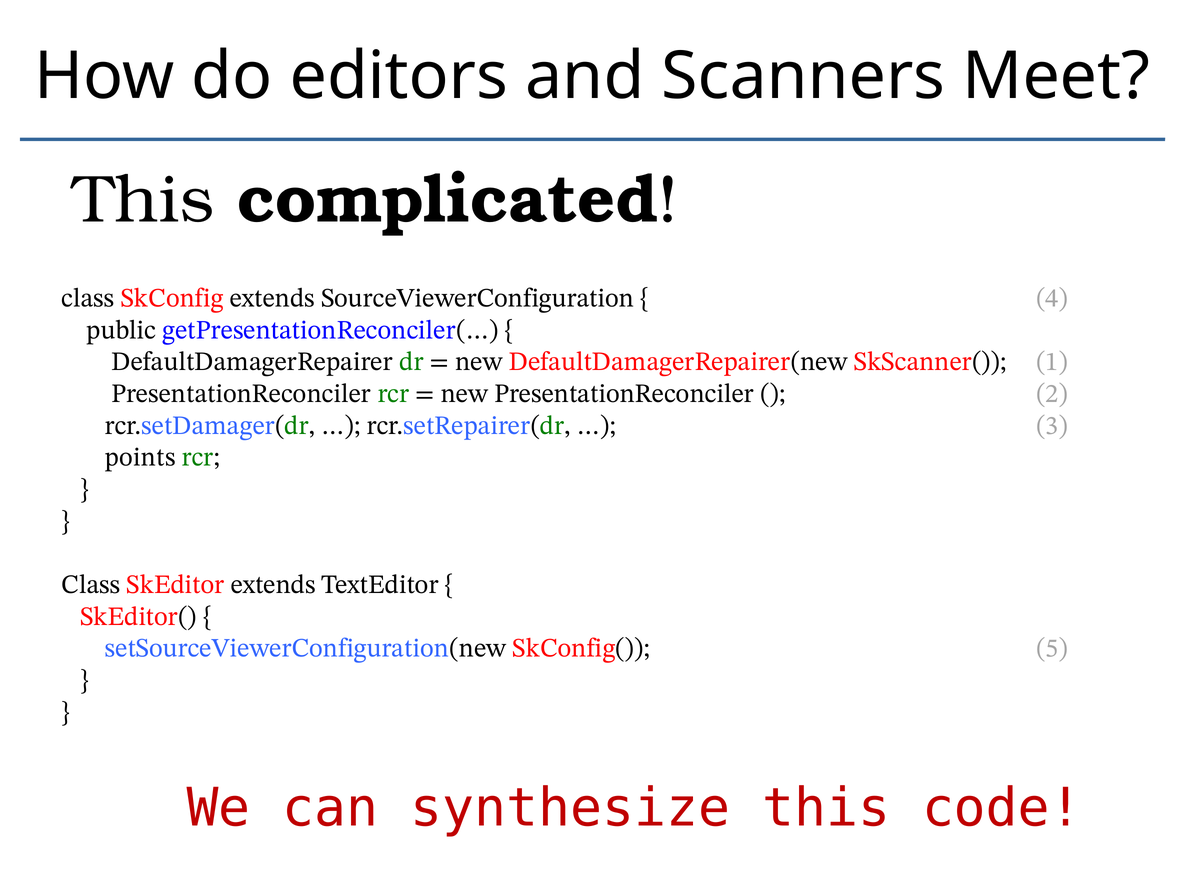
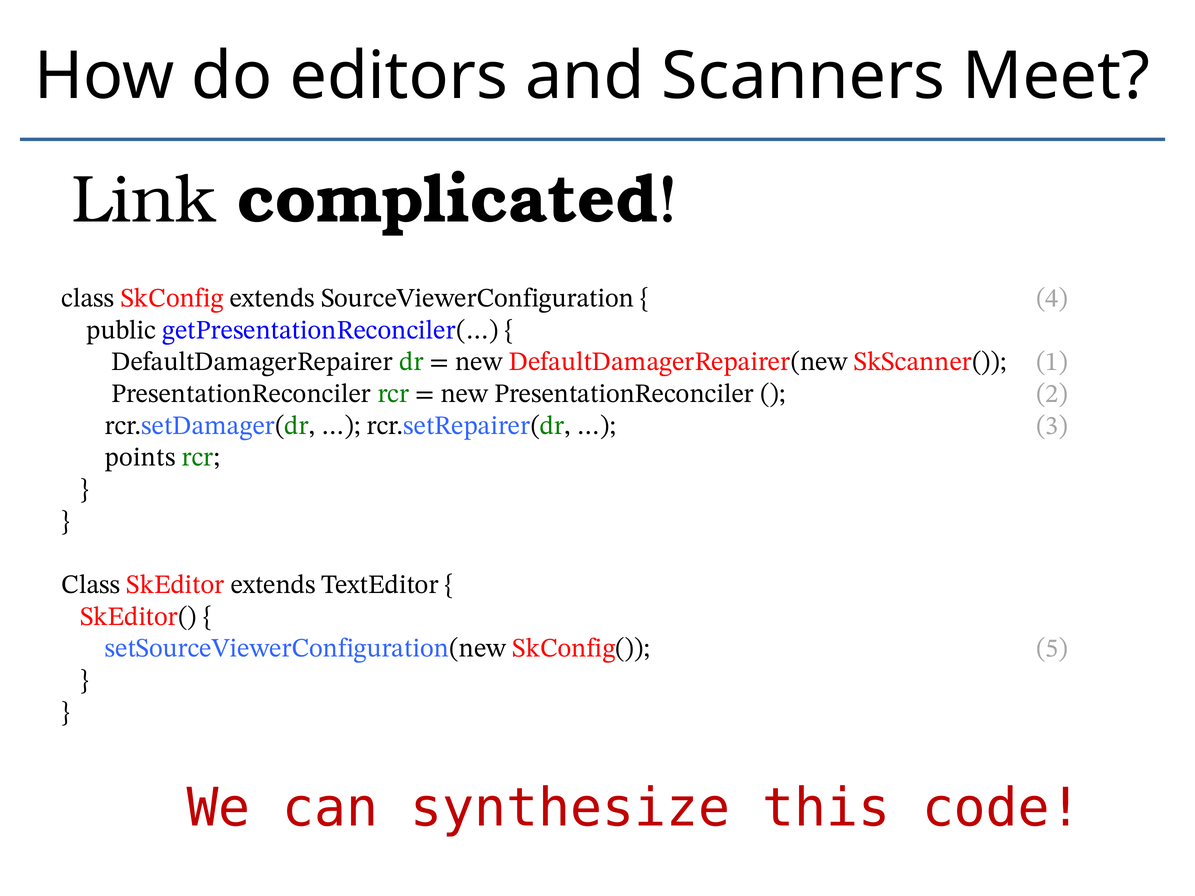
This at (143, 200): This -> Link
